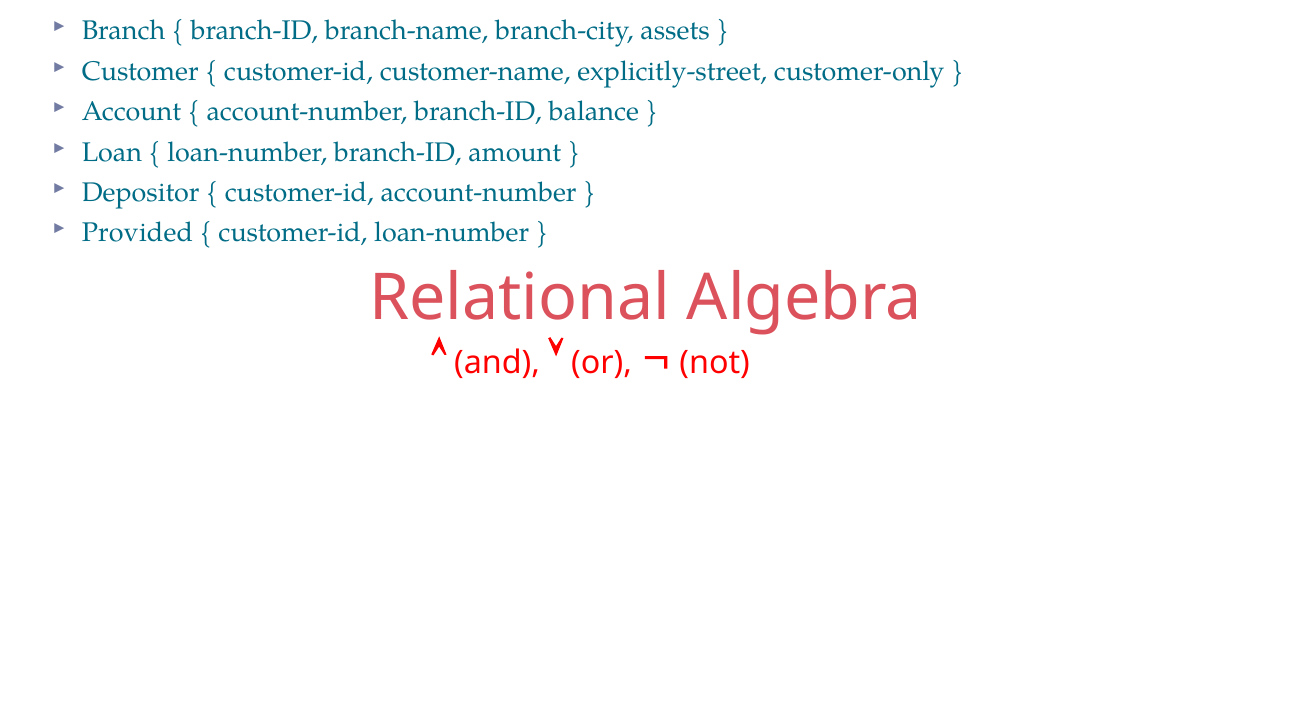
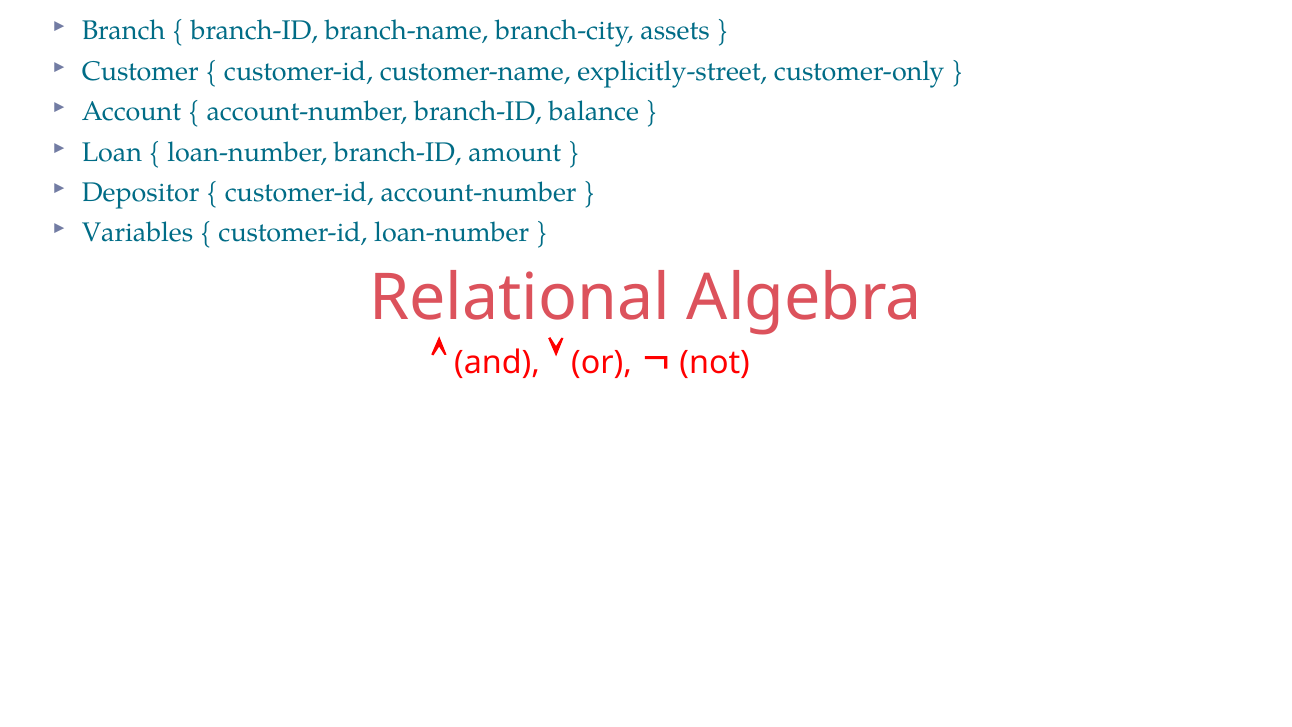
Provided: Provided -> Variables
